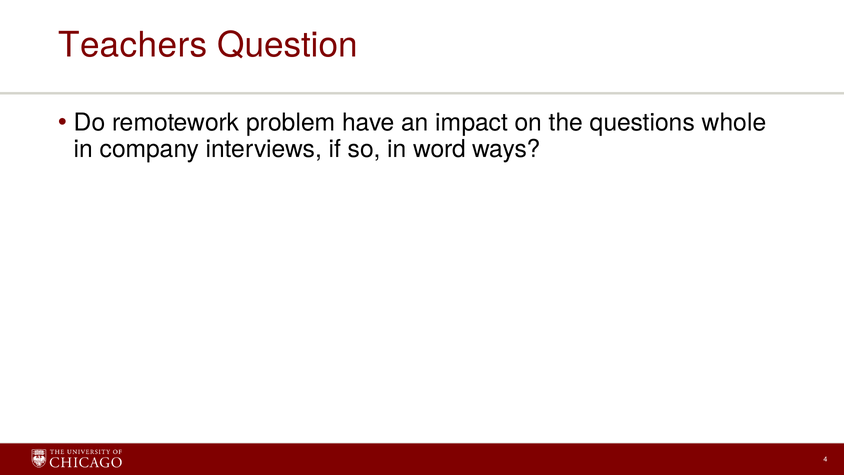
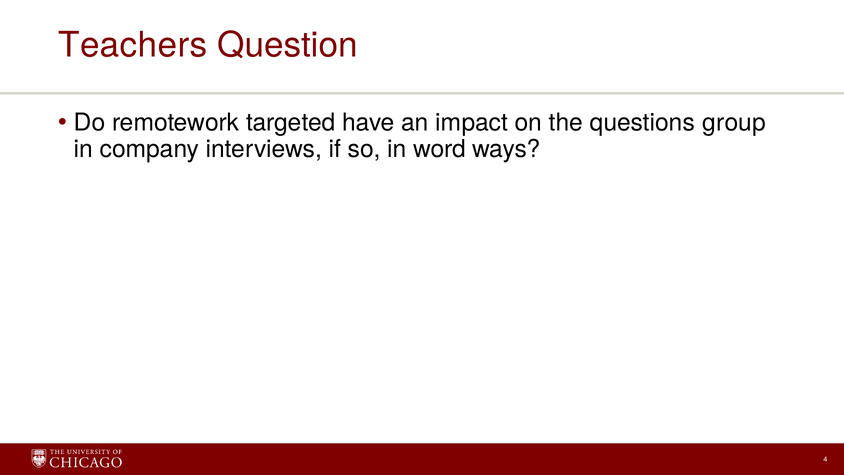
problem: problem -> targeted
whole: whole -> group
